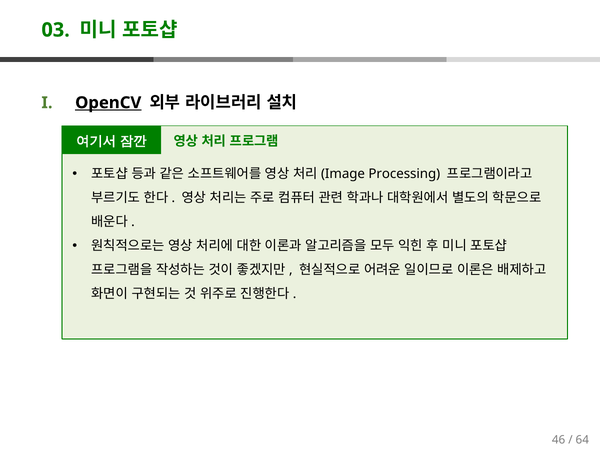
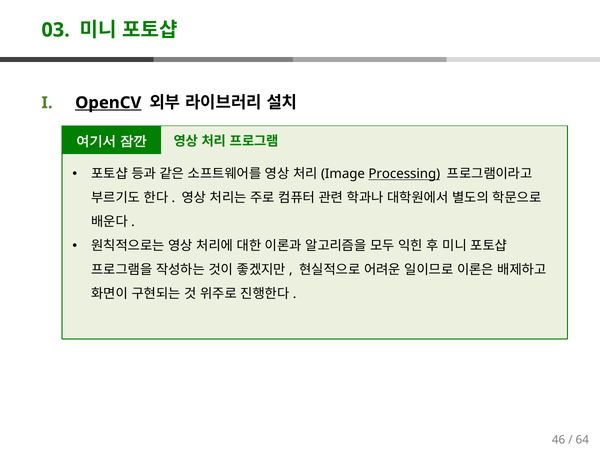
Processing underline: none -> present
